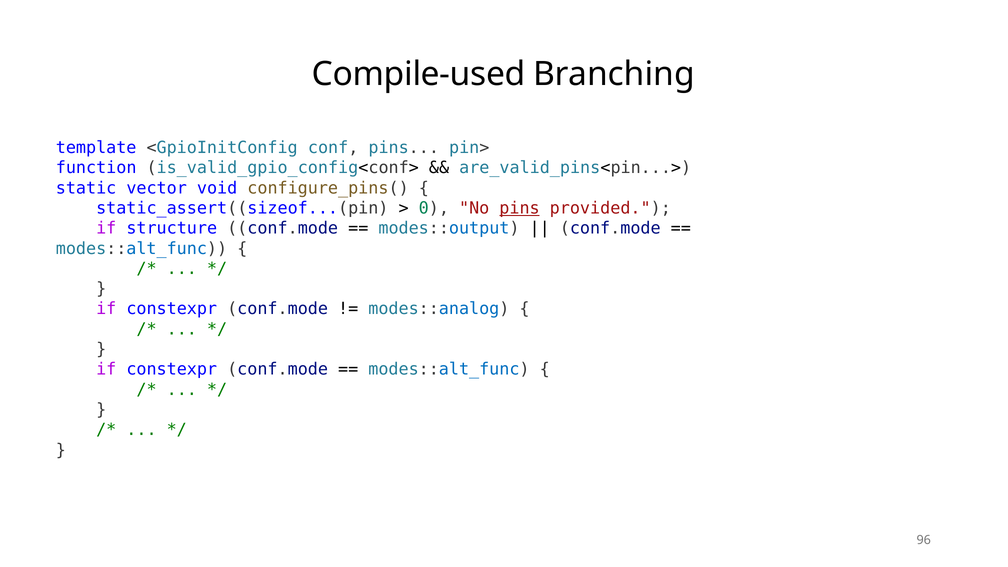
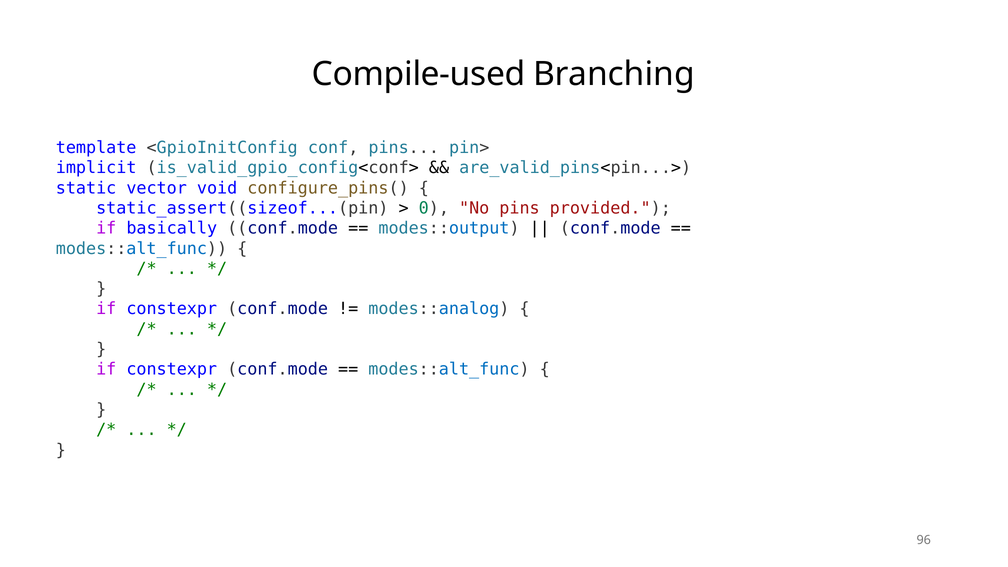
function: function -> implicit
pins at (520, 208) underline: present -> none
structure: structure -> basically
